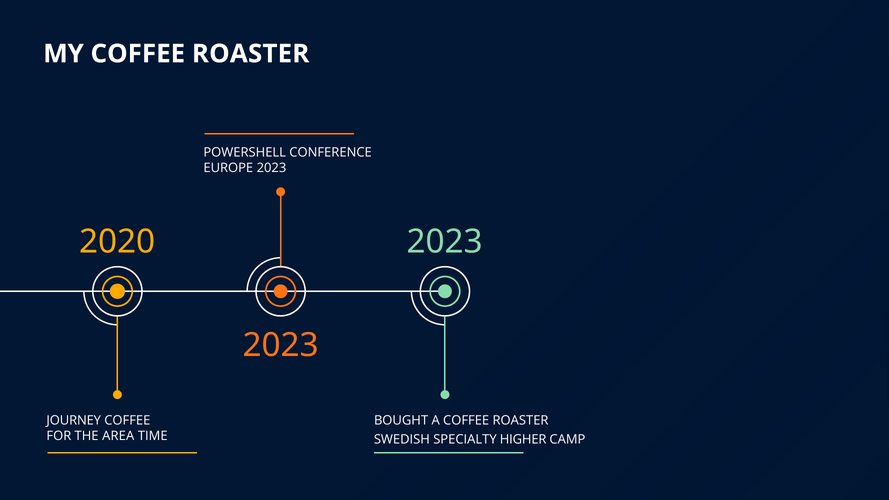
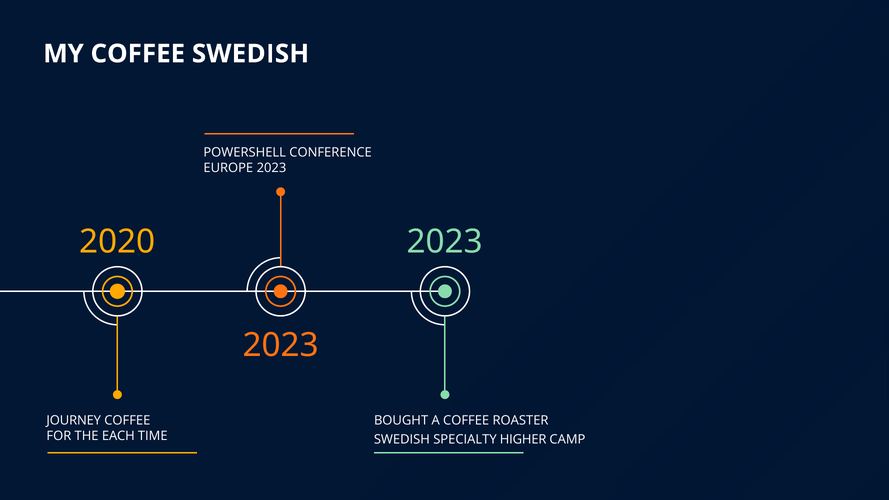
MY COFFEE ROASTER: ROASTER -> SWEDISH
AREA: AREA -> EACH
